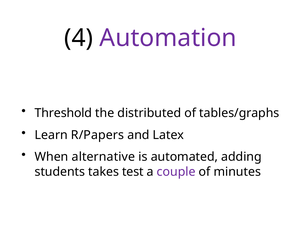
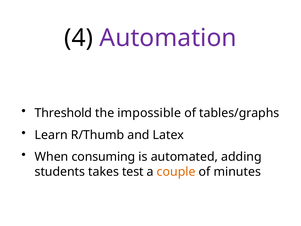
distributed: distributed -> impossible
R/Papers: R/Papers -> R/Thumb
alternative: alternative -> consuming
couple colour: purple -> orange
